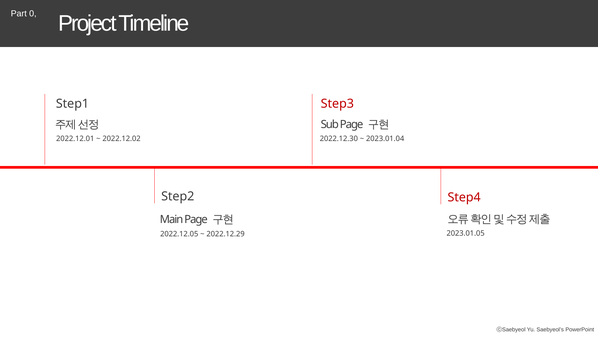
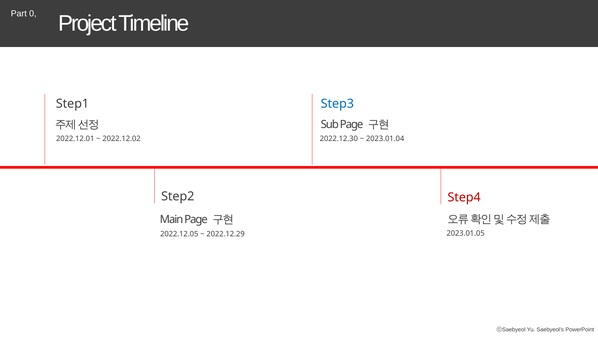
Step3 colour: red -> blue
